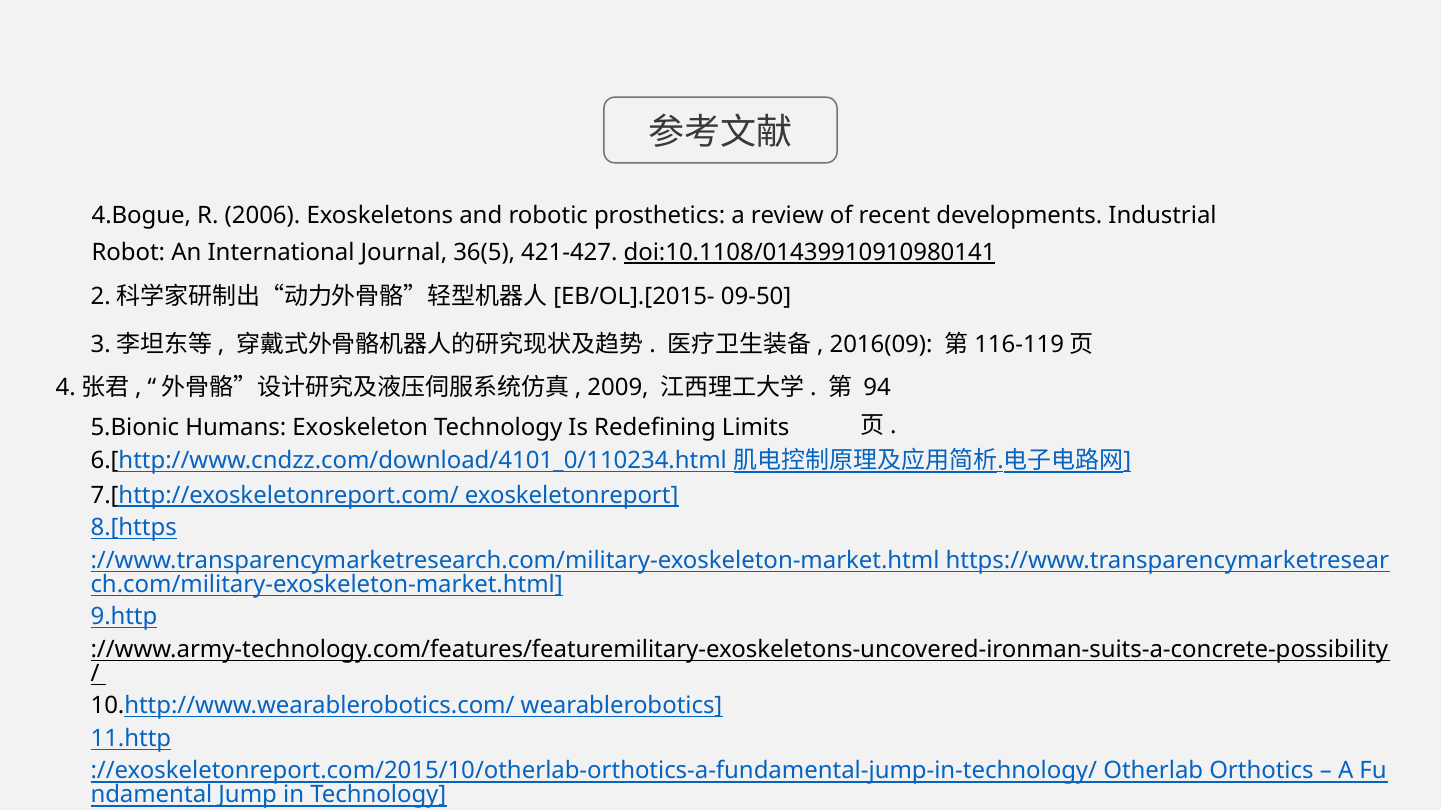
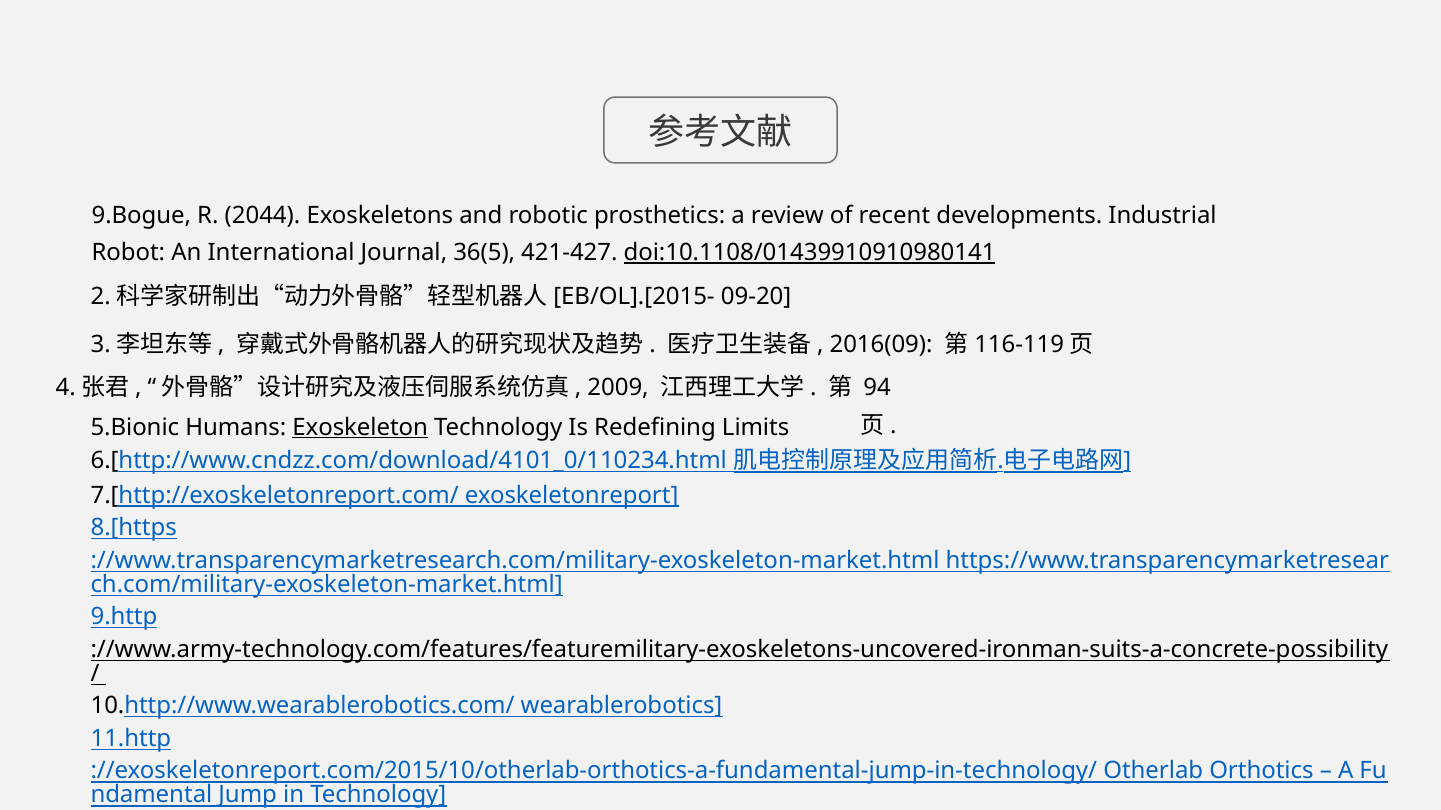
4.Bogue: 4.Bogue -> 9.Bogue
2006: 2006 -> 2044
09-50: 09-50 -> 09-20
Exoskeleton at (360, 427) underline: none -> present
